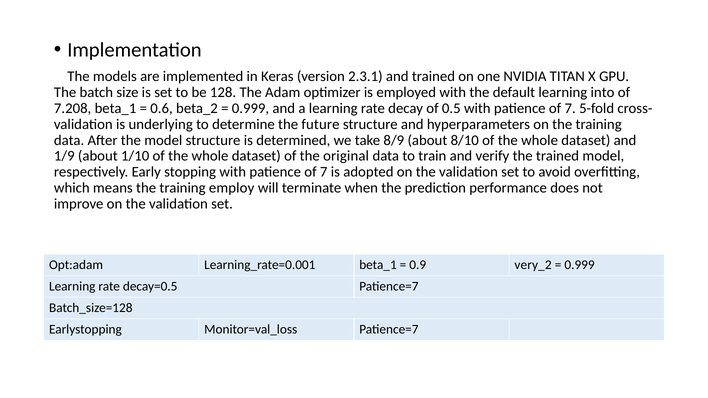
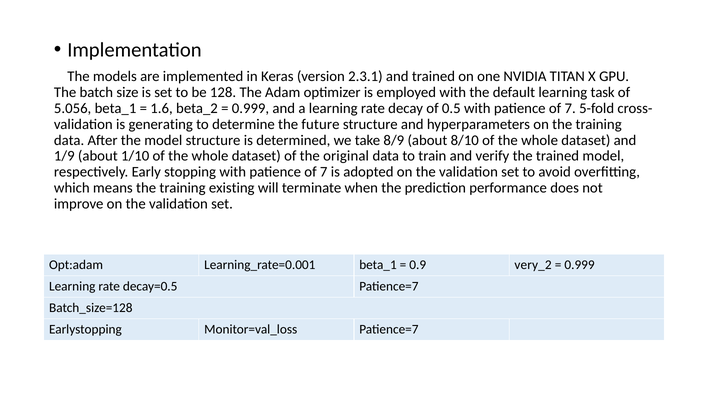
into: into -> task
7.208: 7.208 -> 5.056
0.6: 0.6 -> 1.6
underlying: underlying -> generating
employ: employ -> existing
